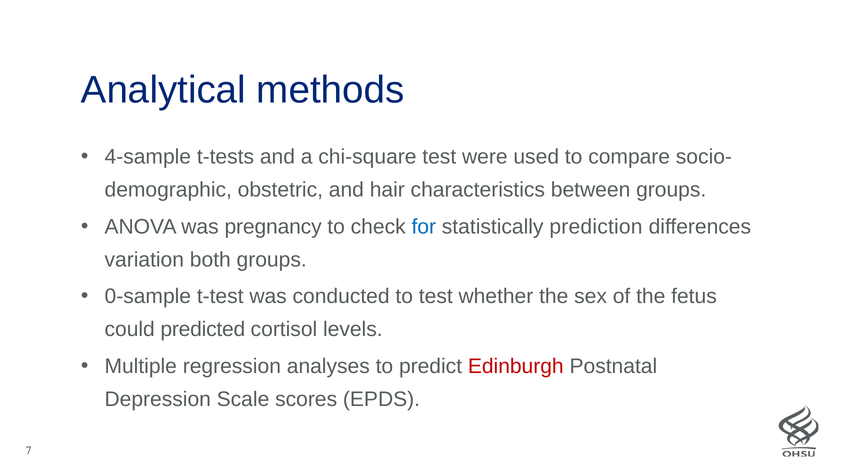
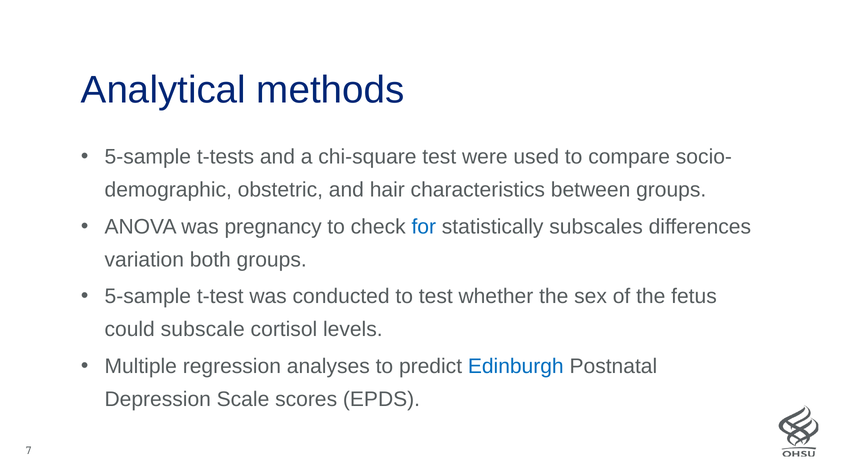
4-sample at (148, 157): 4-sample -> 5-sample
prediction: prediction -> subscales
0-sample at (148, 297): 0-sample -> 5-sample
predicted: predicted -> subscale
Edinburgh colour: red -> blue
